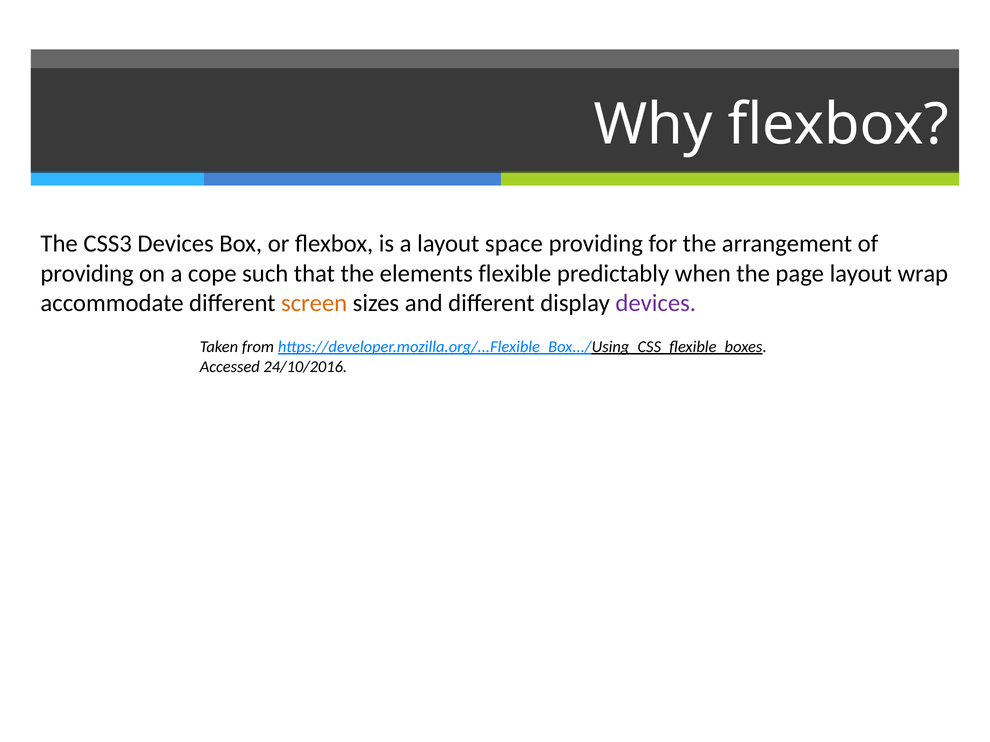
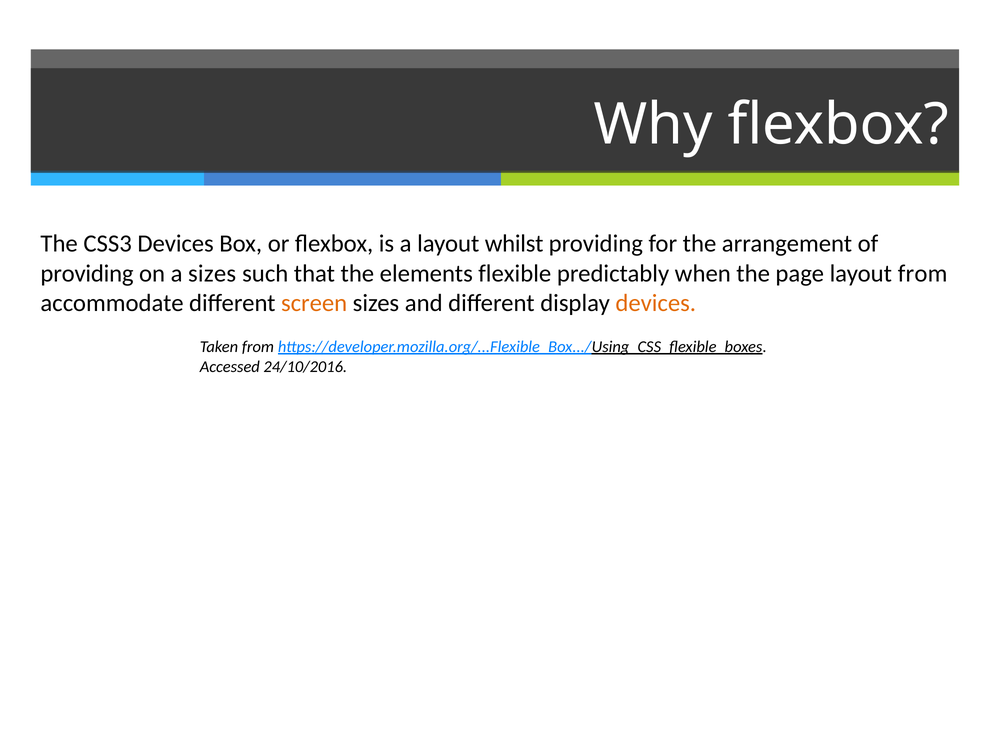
space: space -> whilst
a cope: cope -> sizes
layout wrap: wrap -> from
devices at (656, 303) colour: purple -> orange
